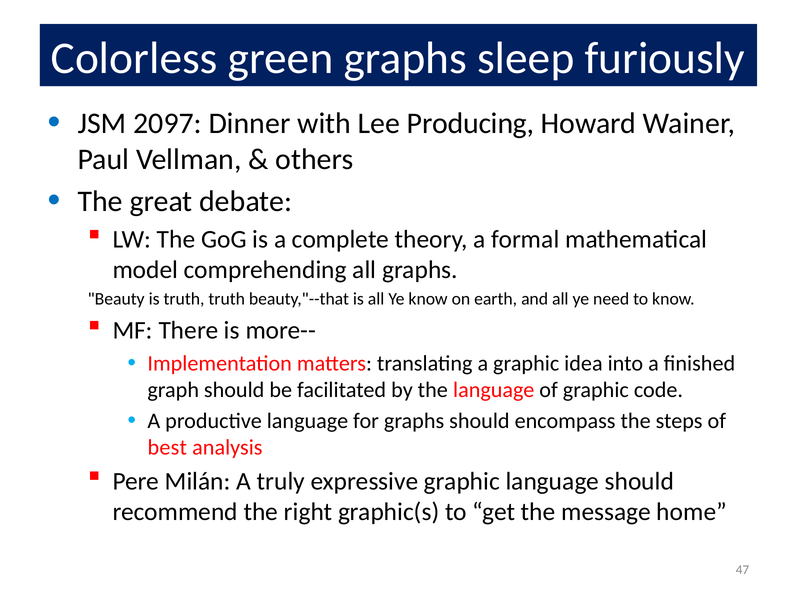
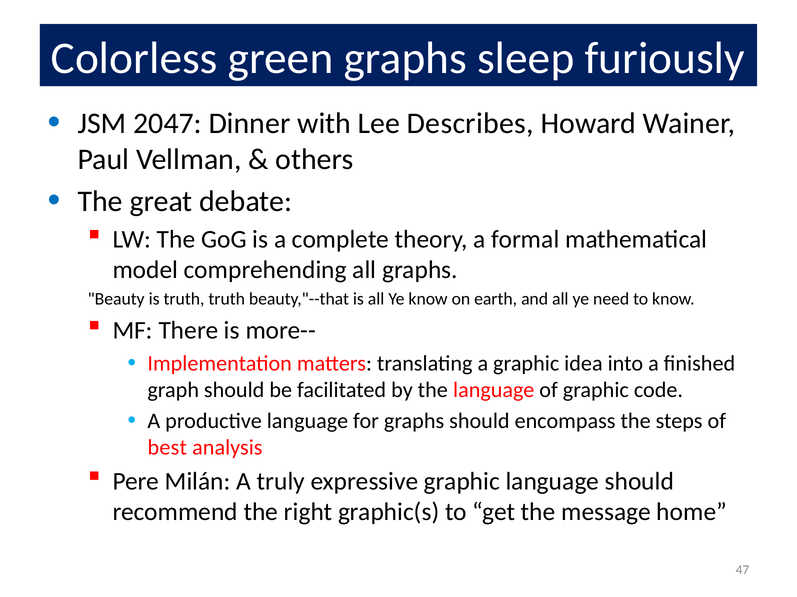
2097: 2097 -> 2047
Producing: Producing -> Describes
